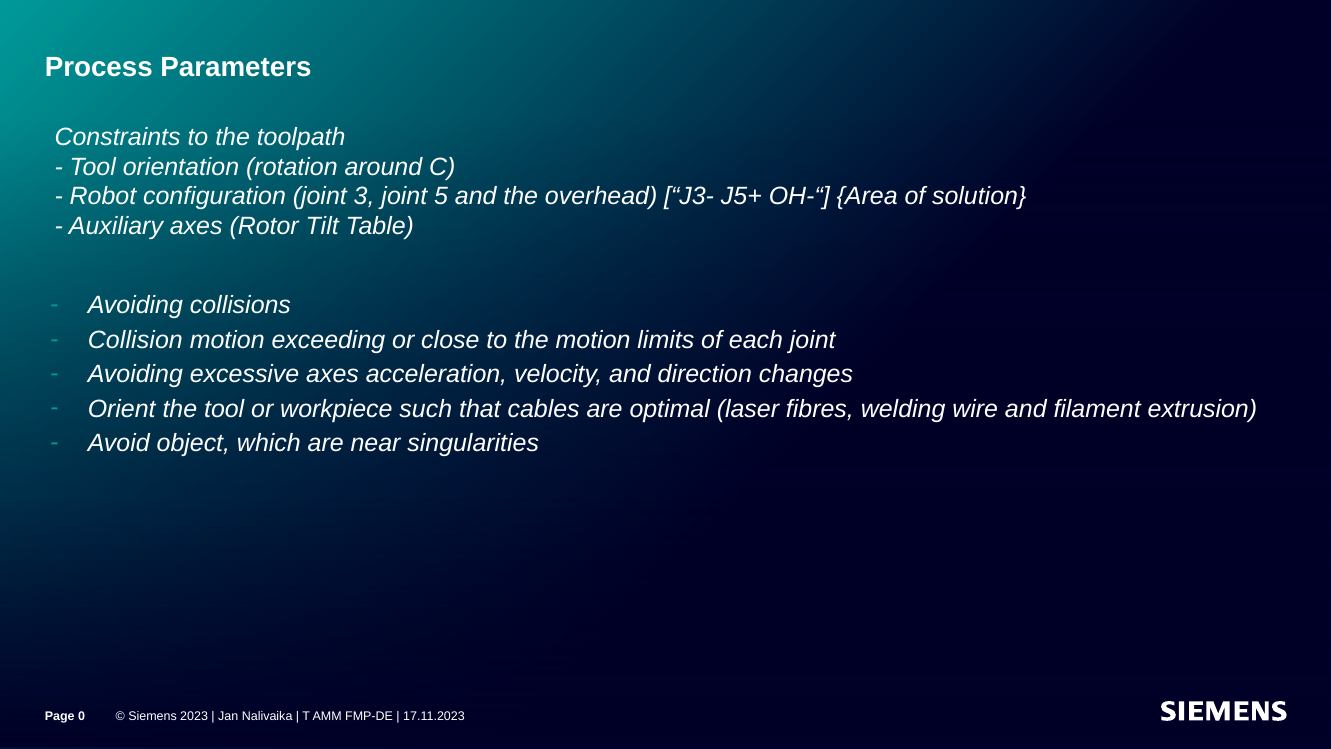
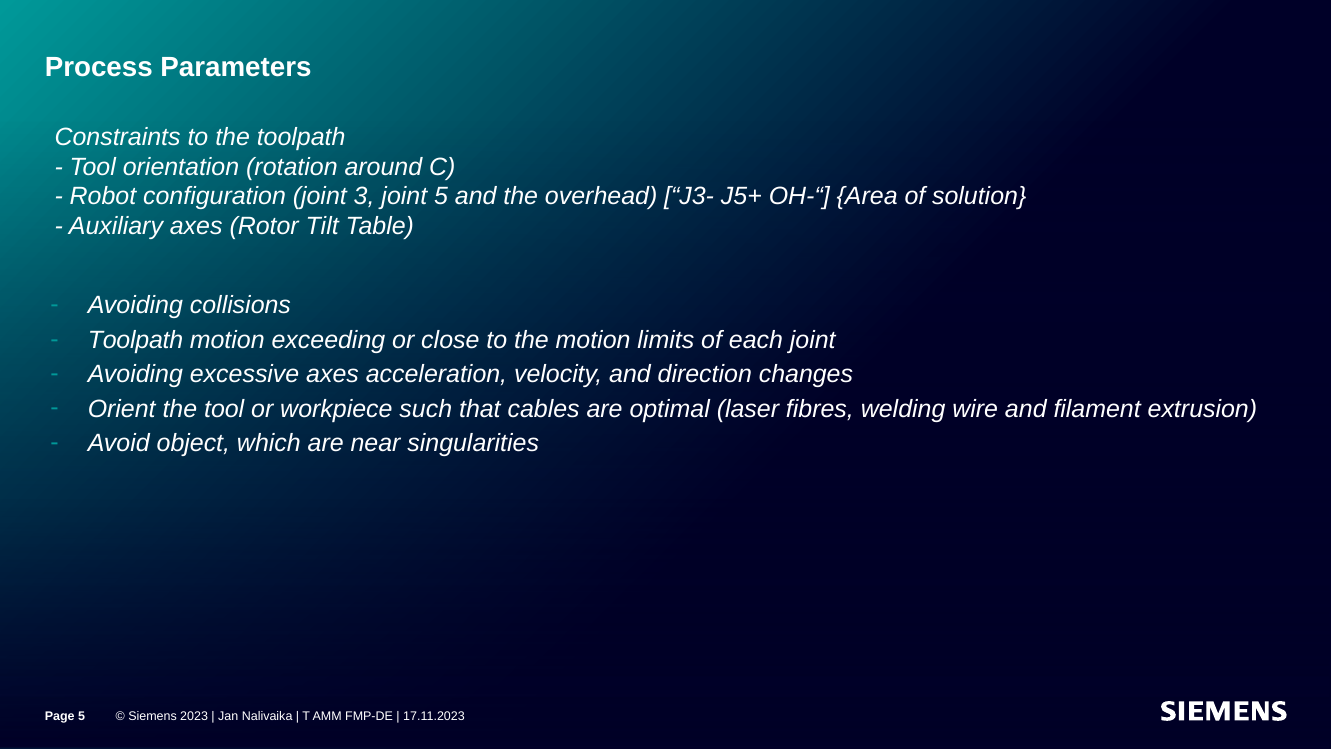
Collision at (135, 340): Collision -> Toolpath
Page 0: 0 -> 5
